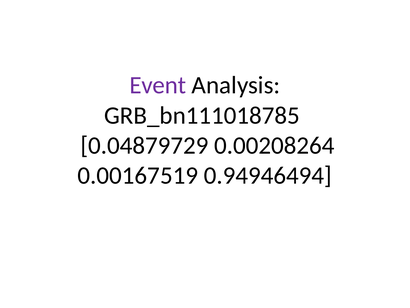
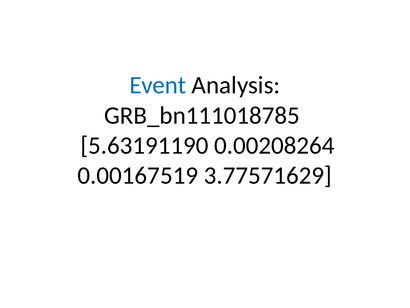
Event colour: purple -> blue
0.04879729: 0.04879729 -> 5.63191190
0.94946494: 0.94946494 -> 3.77571629
